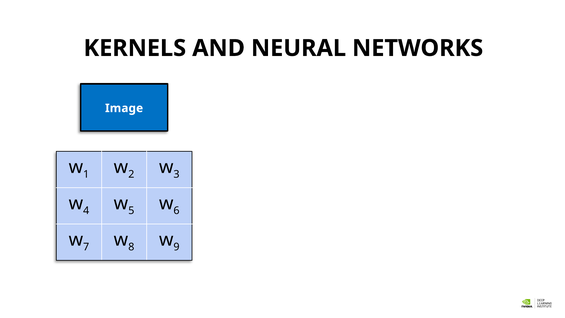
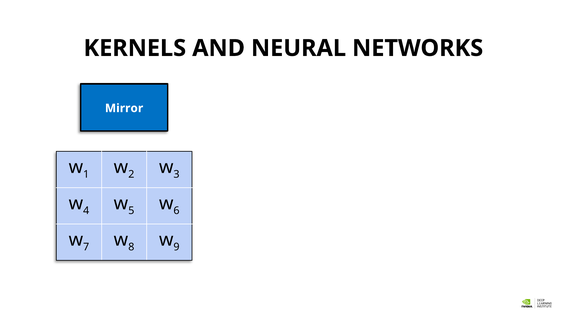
Image: Image -> Mirror
